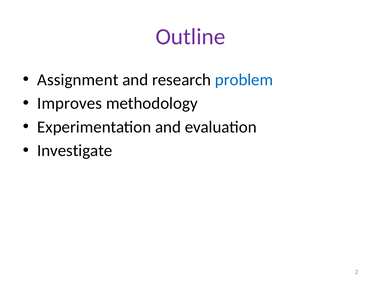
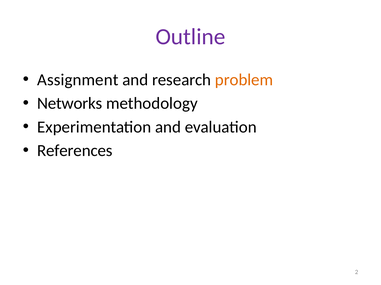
problem colour: blue -> orange
Improves: Improves -> Networks
Investigate: Investigate -> References
